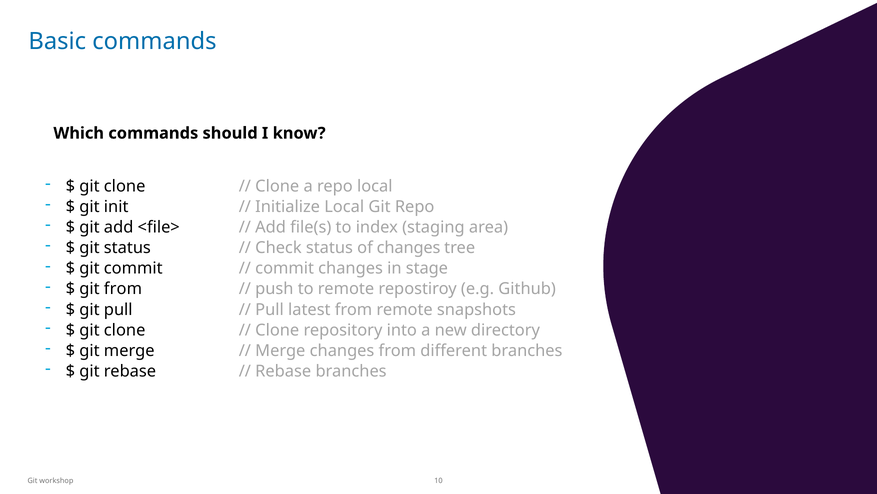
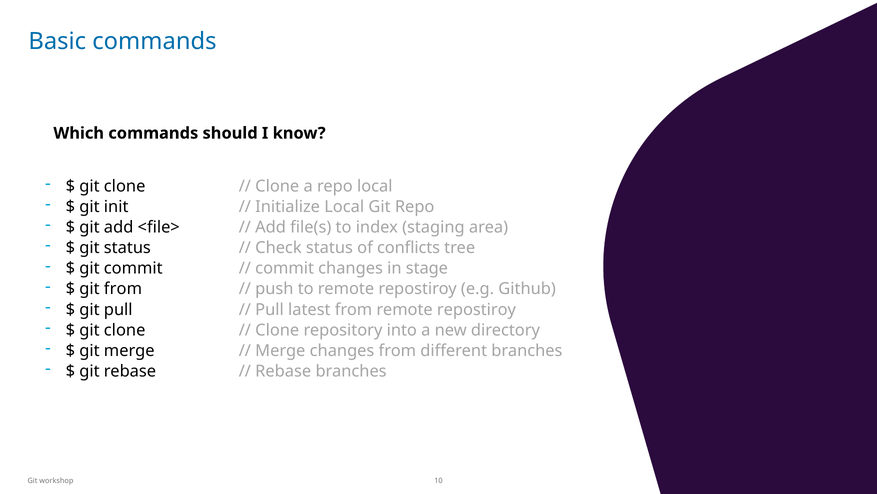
of changes: changes -> conflicts
from remote snapshots: snapshots -> repostiroy
